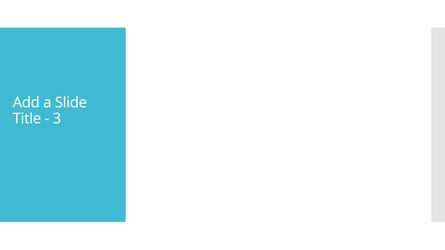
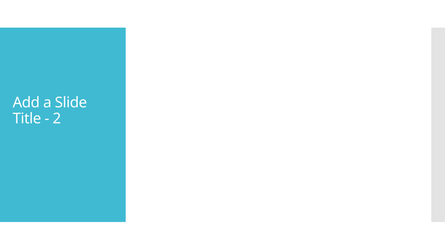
3: 3 -> 2
